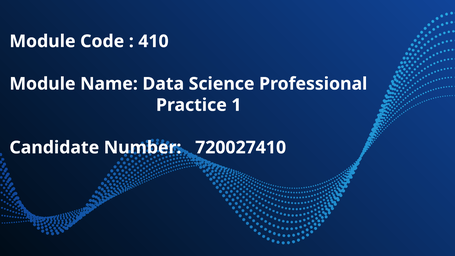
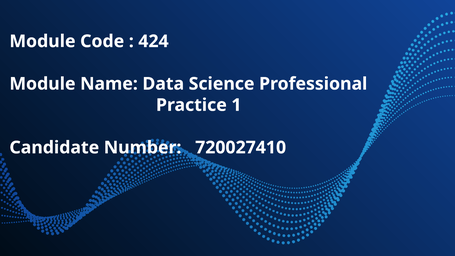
410: 410 -> 424
